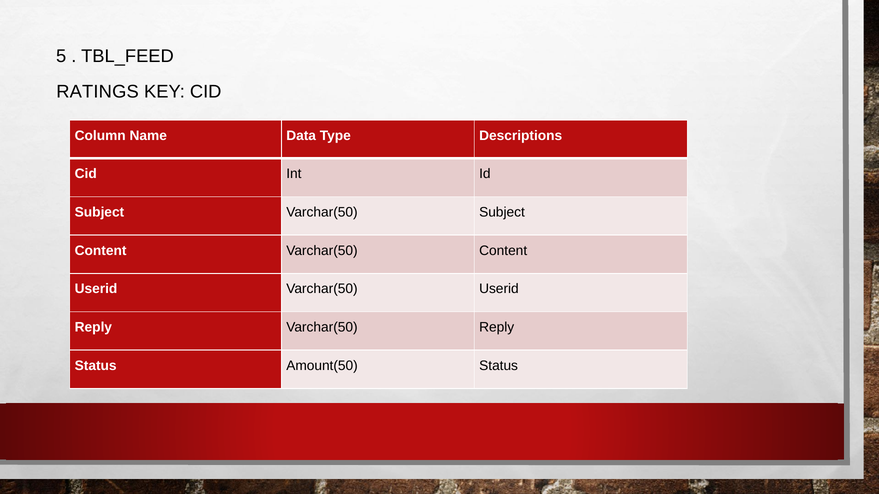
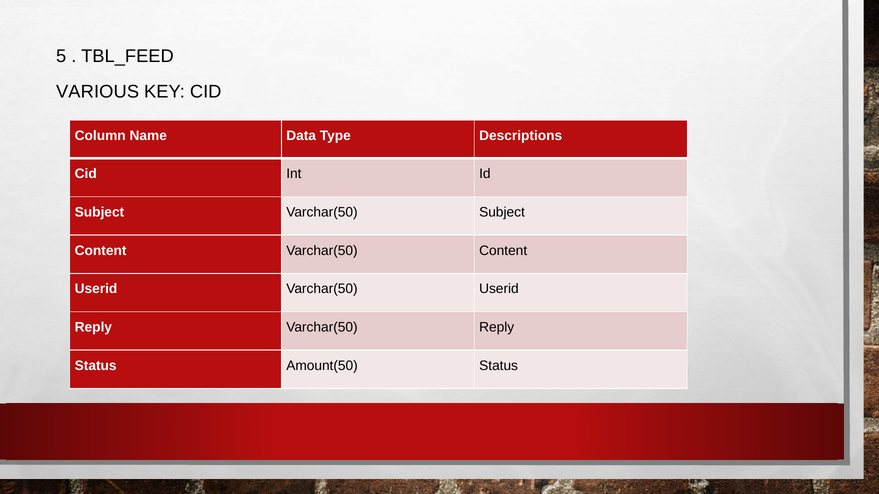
RATINGS: RATINGS -> VARIOUS
